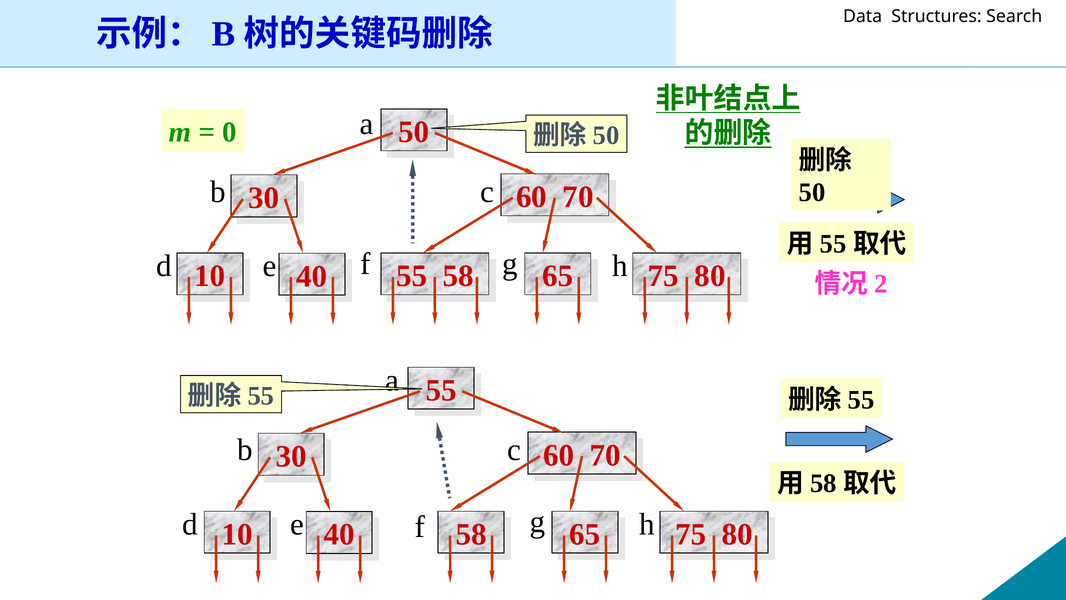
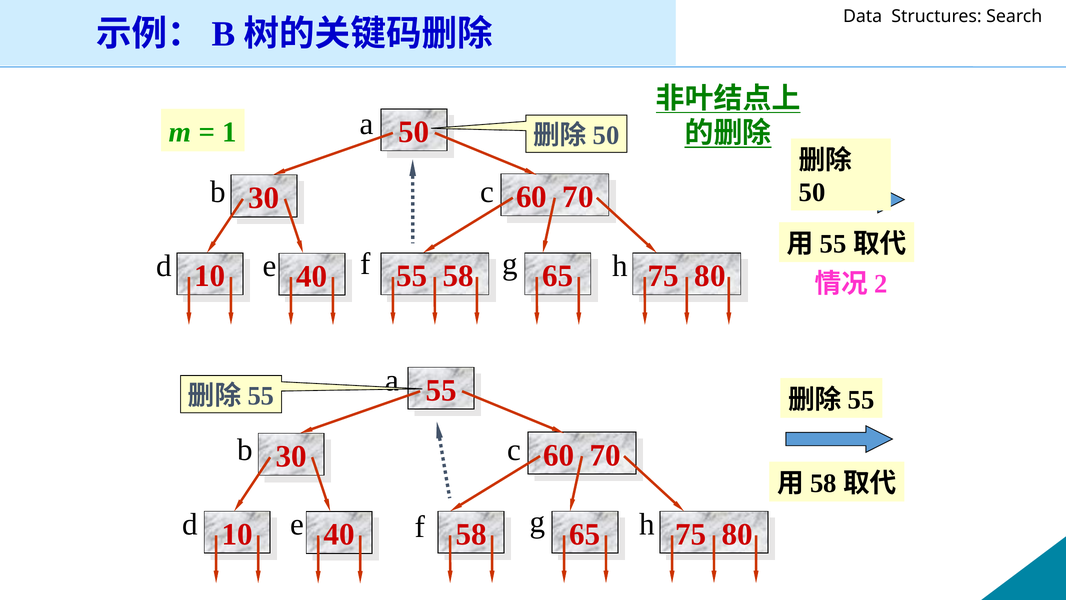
0: 0 -> 1
